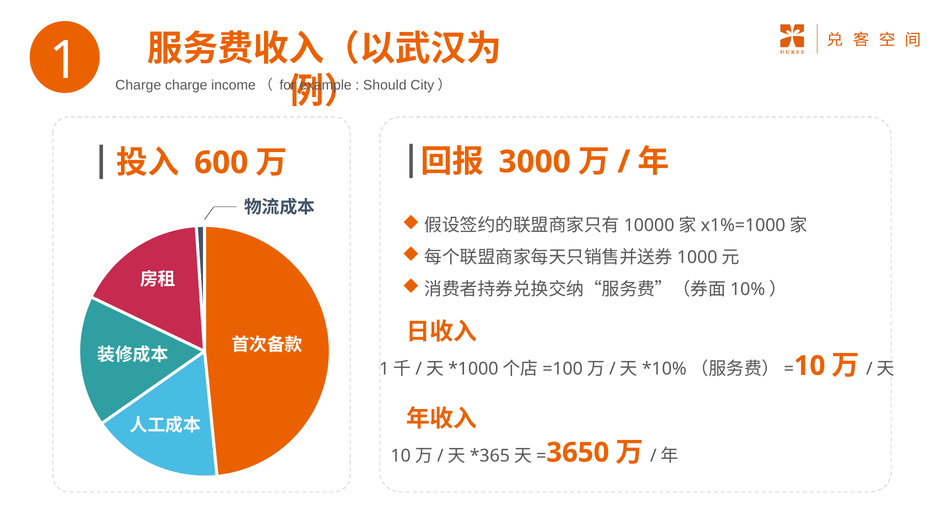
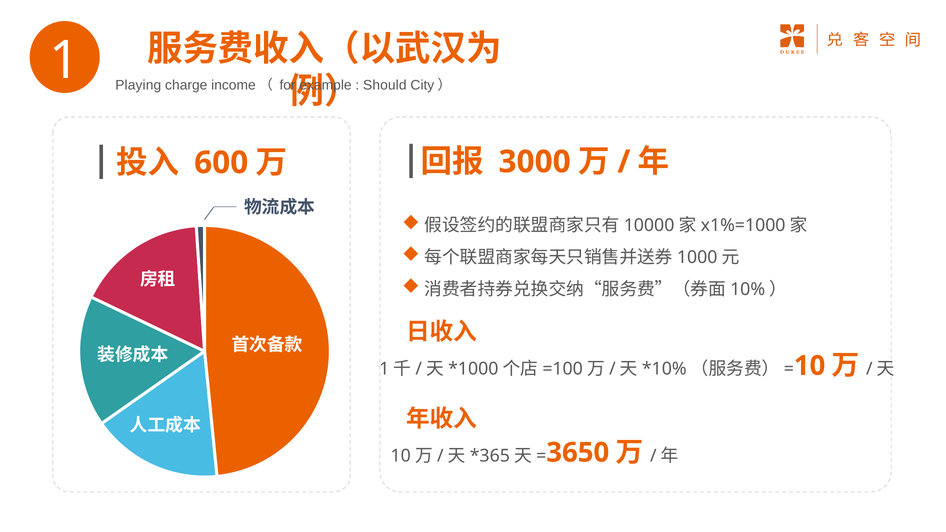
Charge at (138, 85): Charge -> Playing
